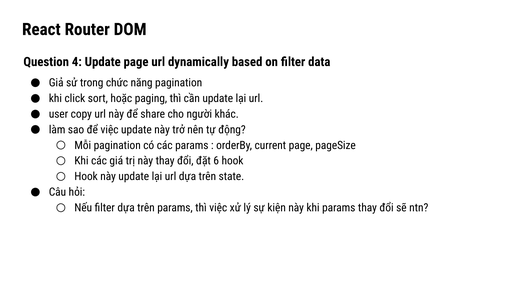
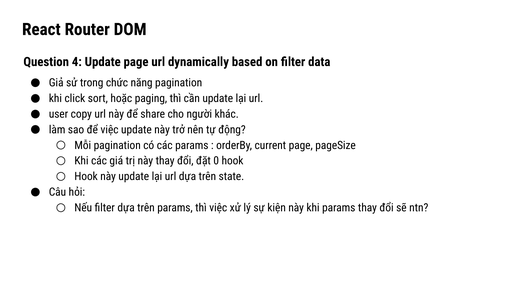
6: 6 -> 0
